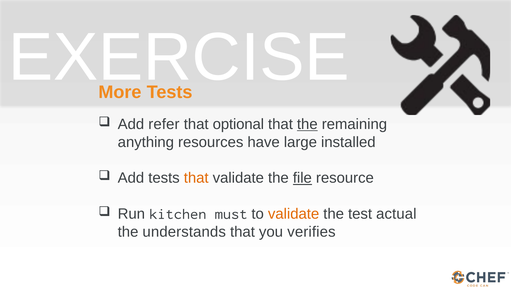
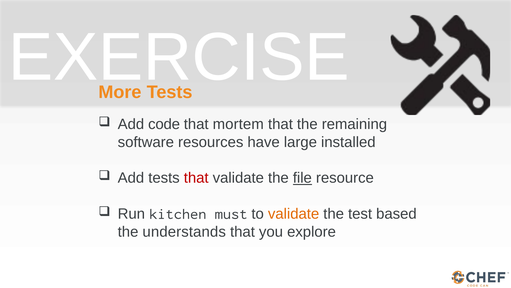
refer: refer -> code
optional: optional -> mortem
the at (307, 124) underline: present -> none
anything: anything -> software
that at (196, 178) colour: orange -> red
actual: actual -> based
verifies: verifies -> explore
